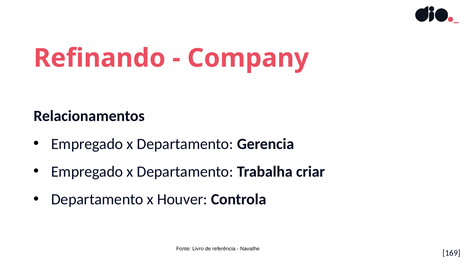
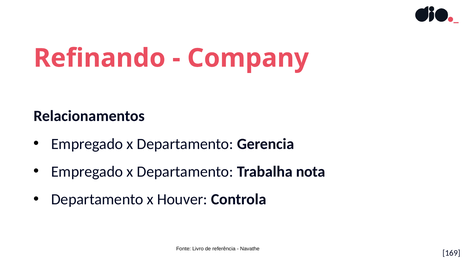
criar: criar -> nota
